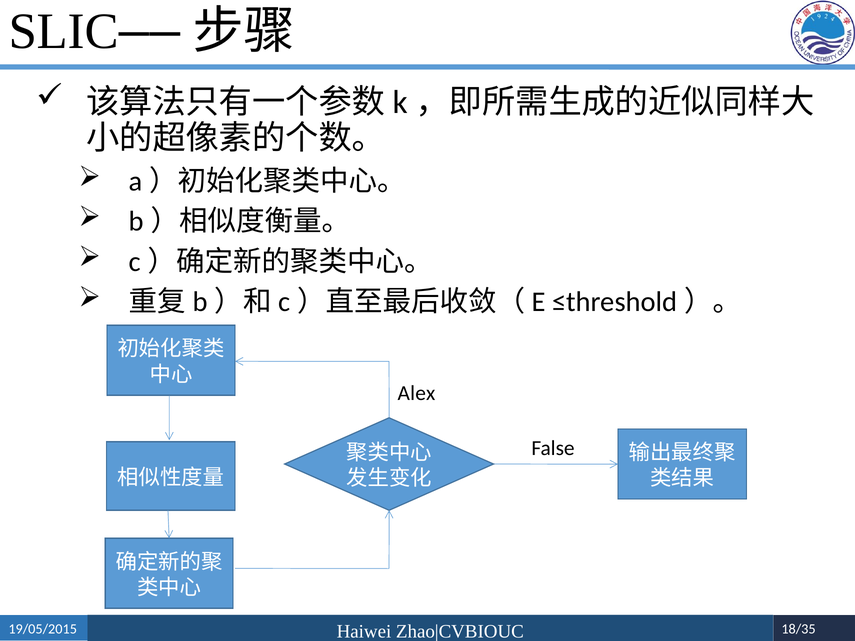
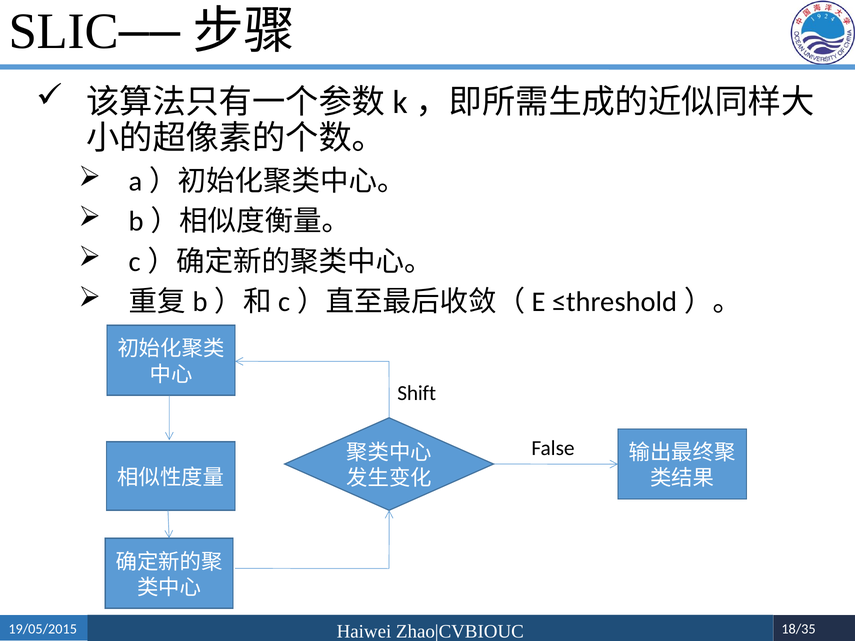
Alex: Alex -> Shift
